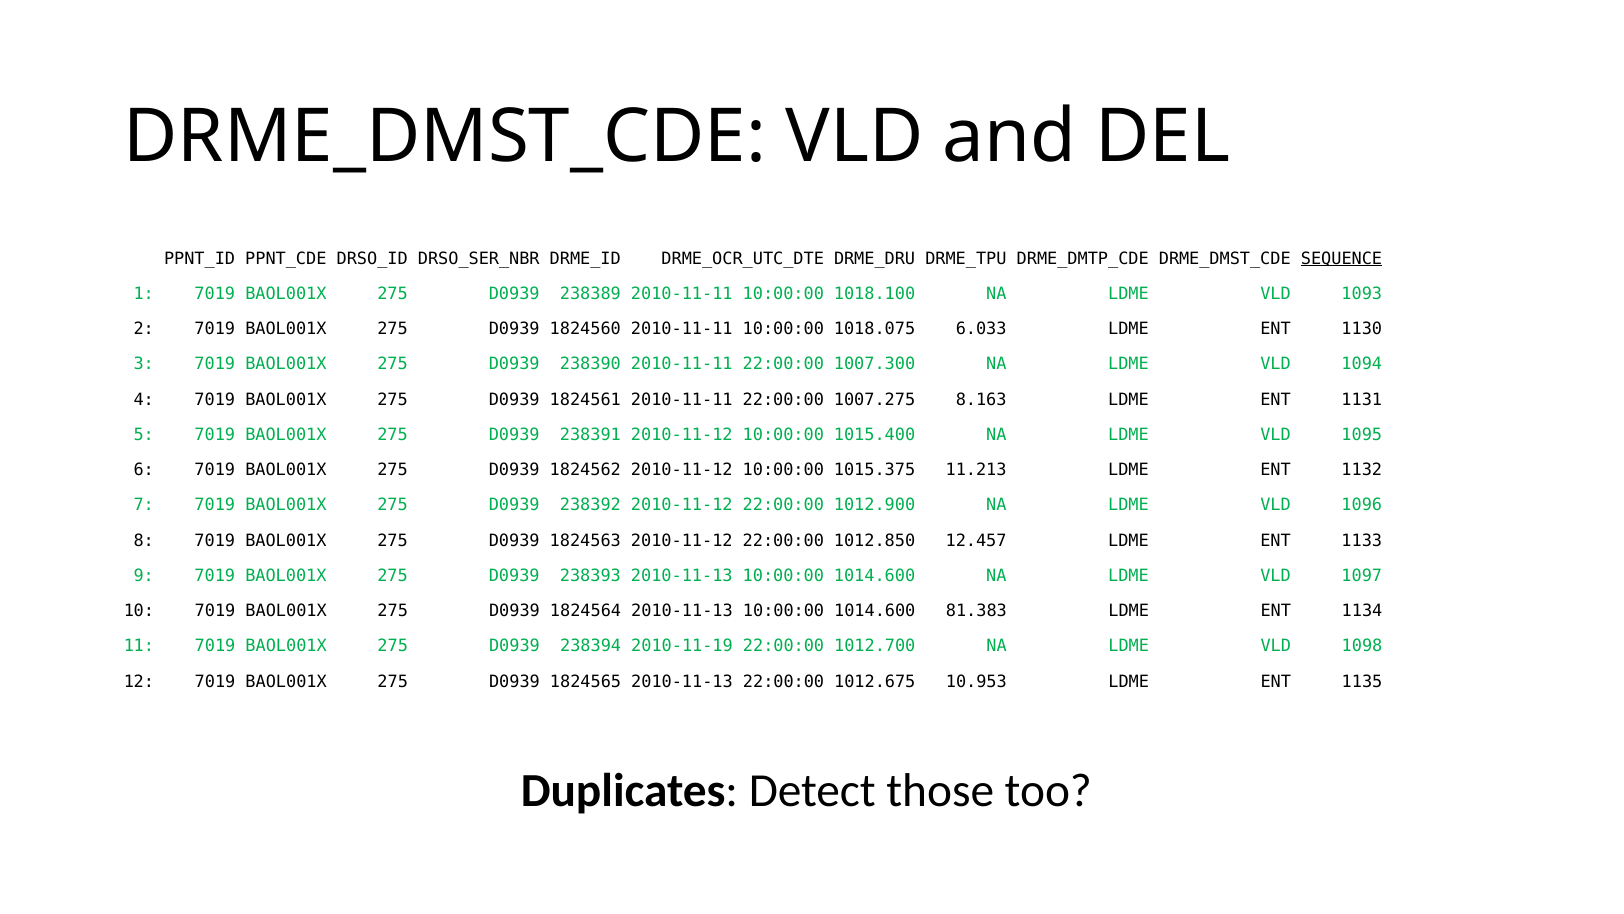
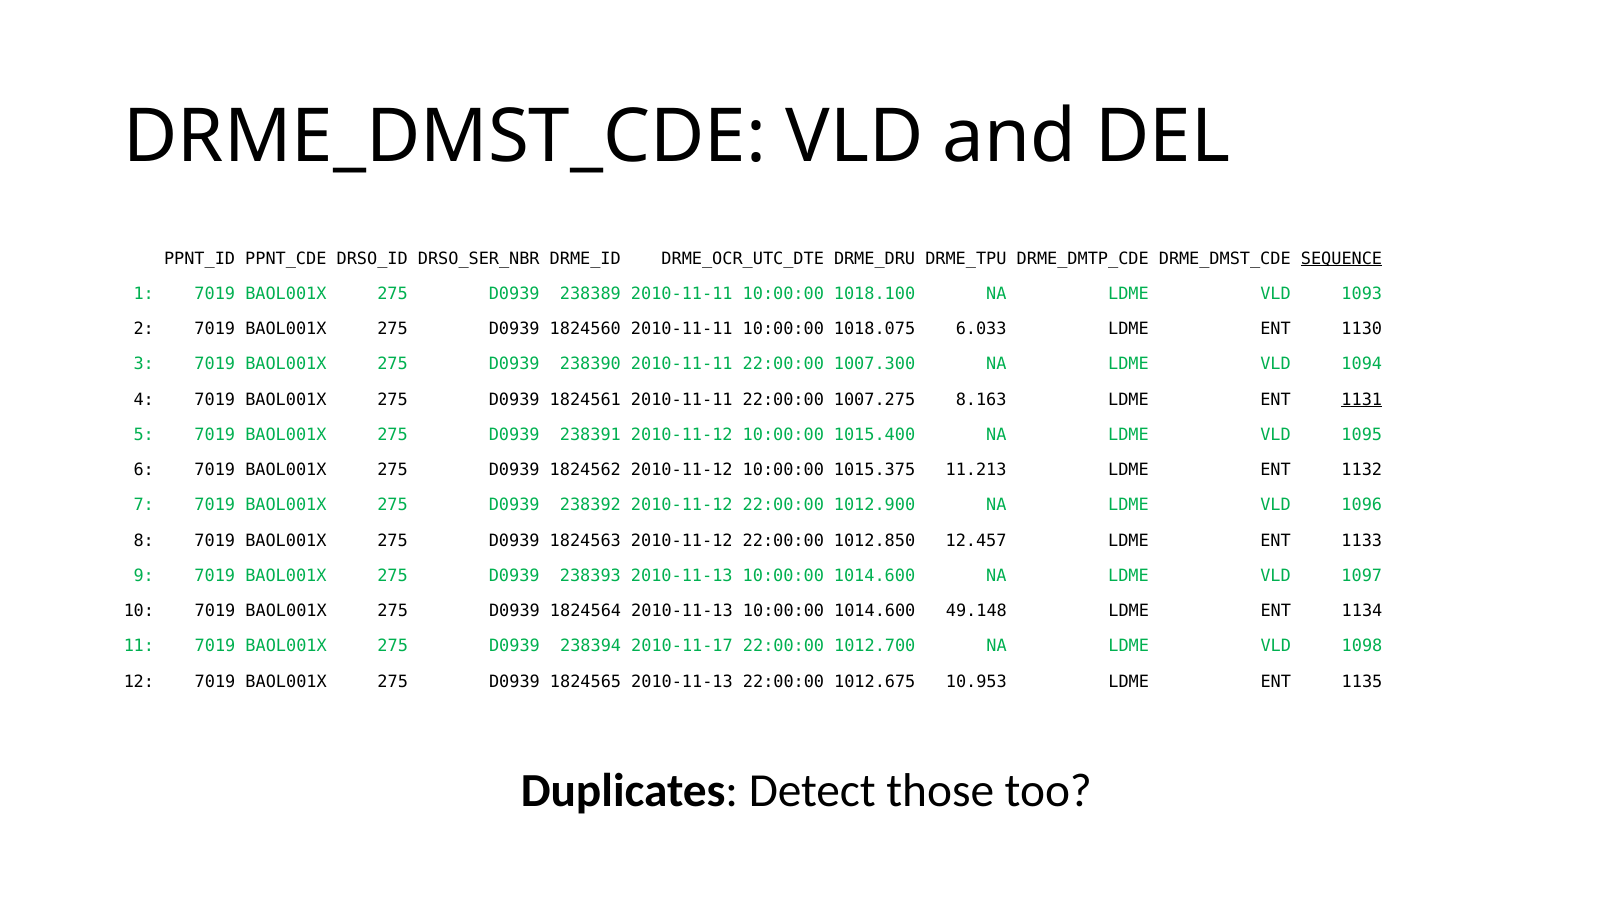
1131 underline: none -> present
81.383: 81.383 -> 49.148
2010-11-19: 2010-11-19 -> 2010-11-17
